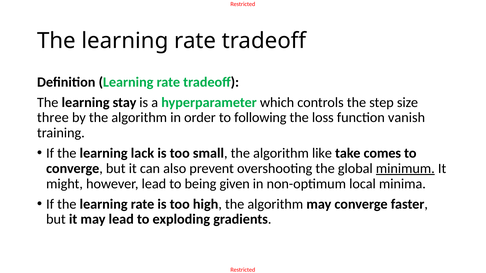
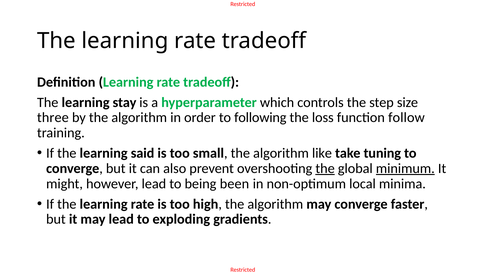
vanish: vanish -> follow
lack: lack -> said
comes: comes -> tuning
the at (325, 169) underline: none -> present
given: given -> been
